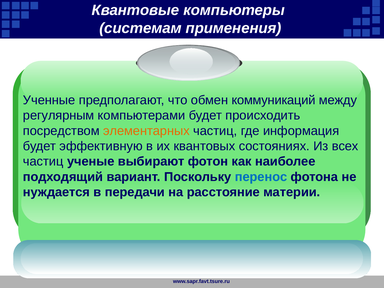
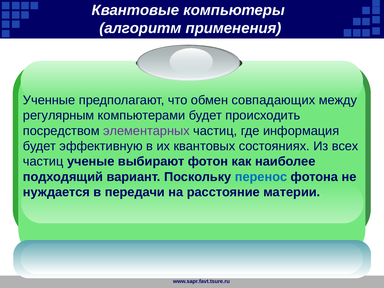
системам: системам -> алгоритм
коммуникаций: коммуникаций -> совпадающих
элементарных colour: orange -> purple
